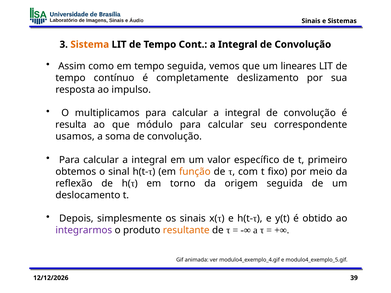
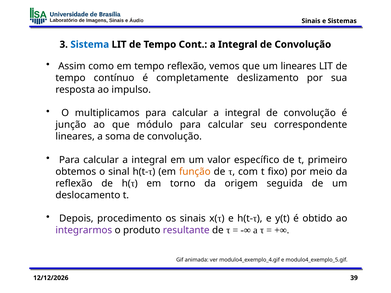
Sistema colour: orange -> blue
tempo seguida: seguida -> reflexão
resulta: resulta -> junção
usamos at (75, 137): usamos -> lineares
simplesmente: simplesmente -> procedimento
resultante colour: orange -> purple
